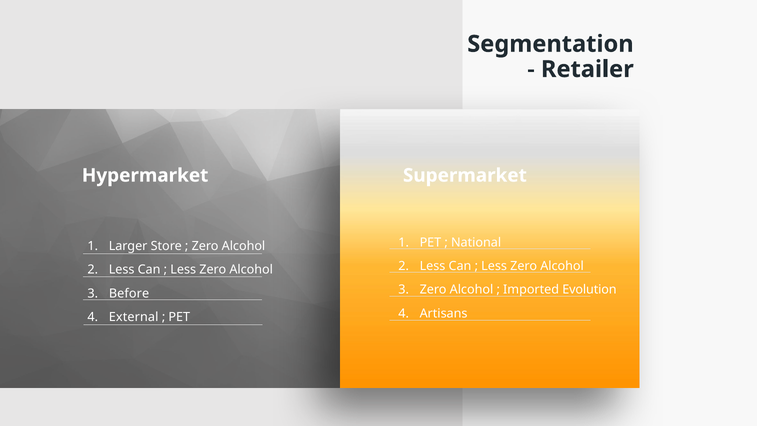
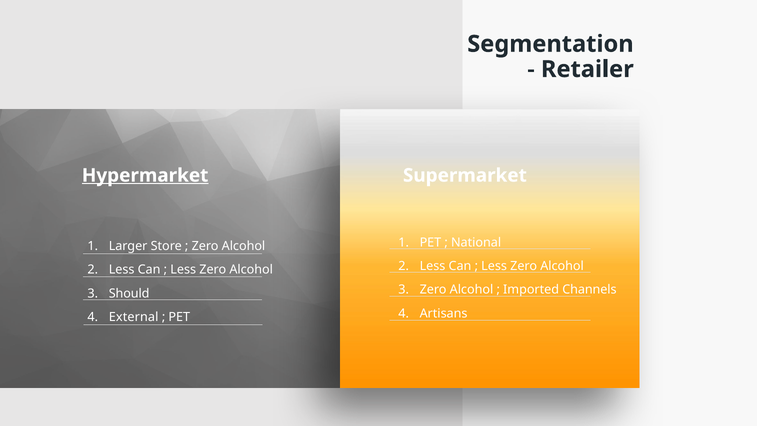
Hypermarket underline: none -> present
Evolution: Evolution -> Channels
Before: Before -> Should
